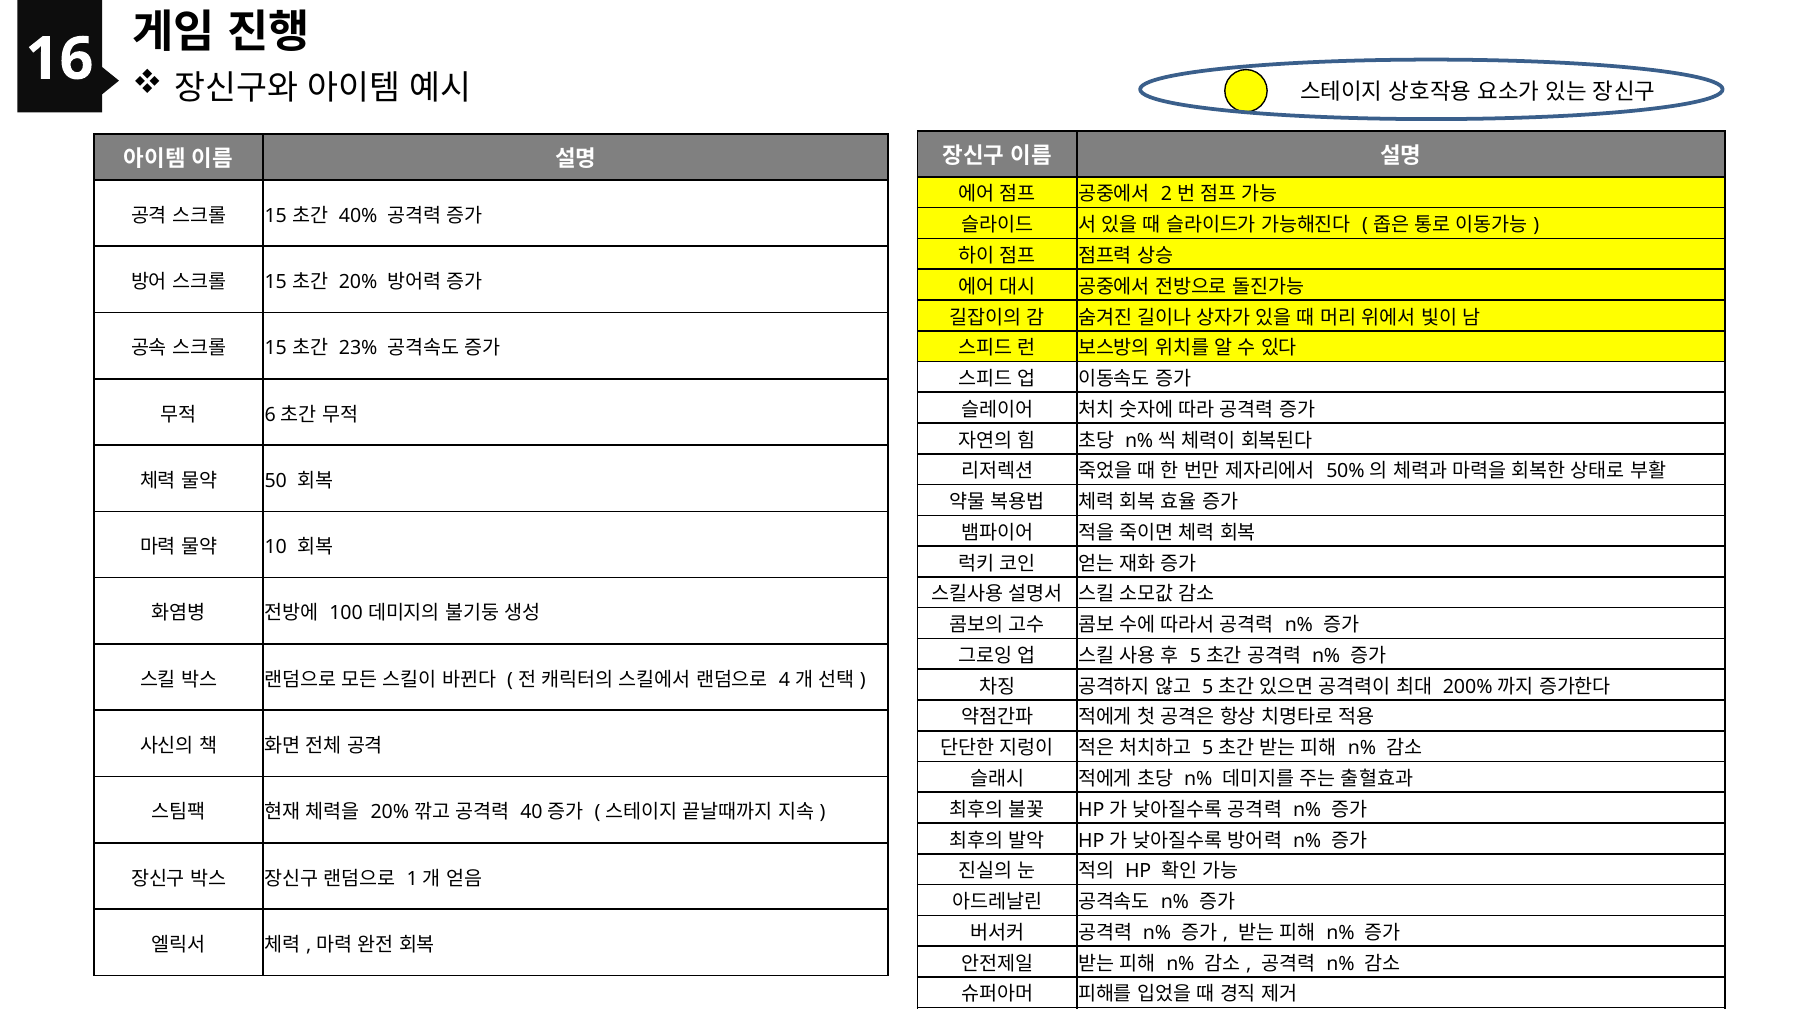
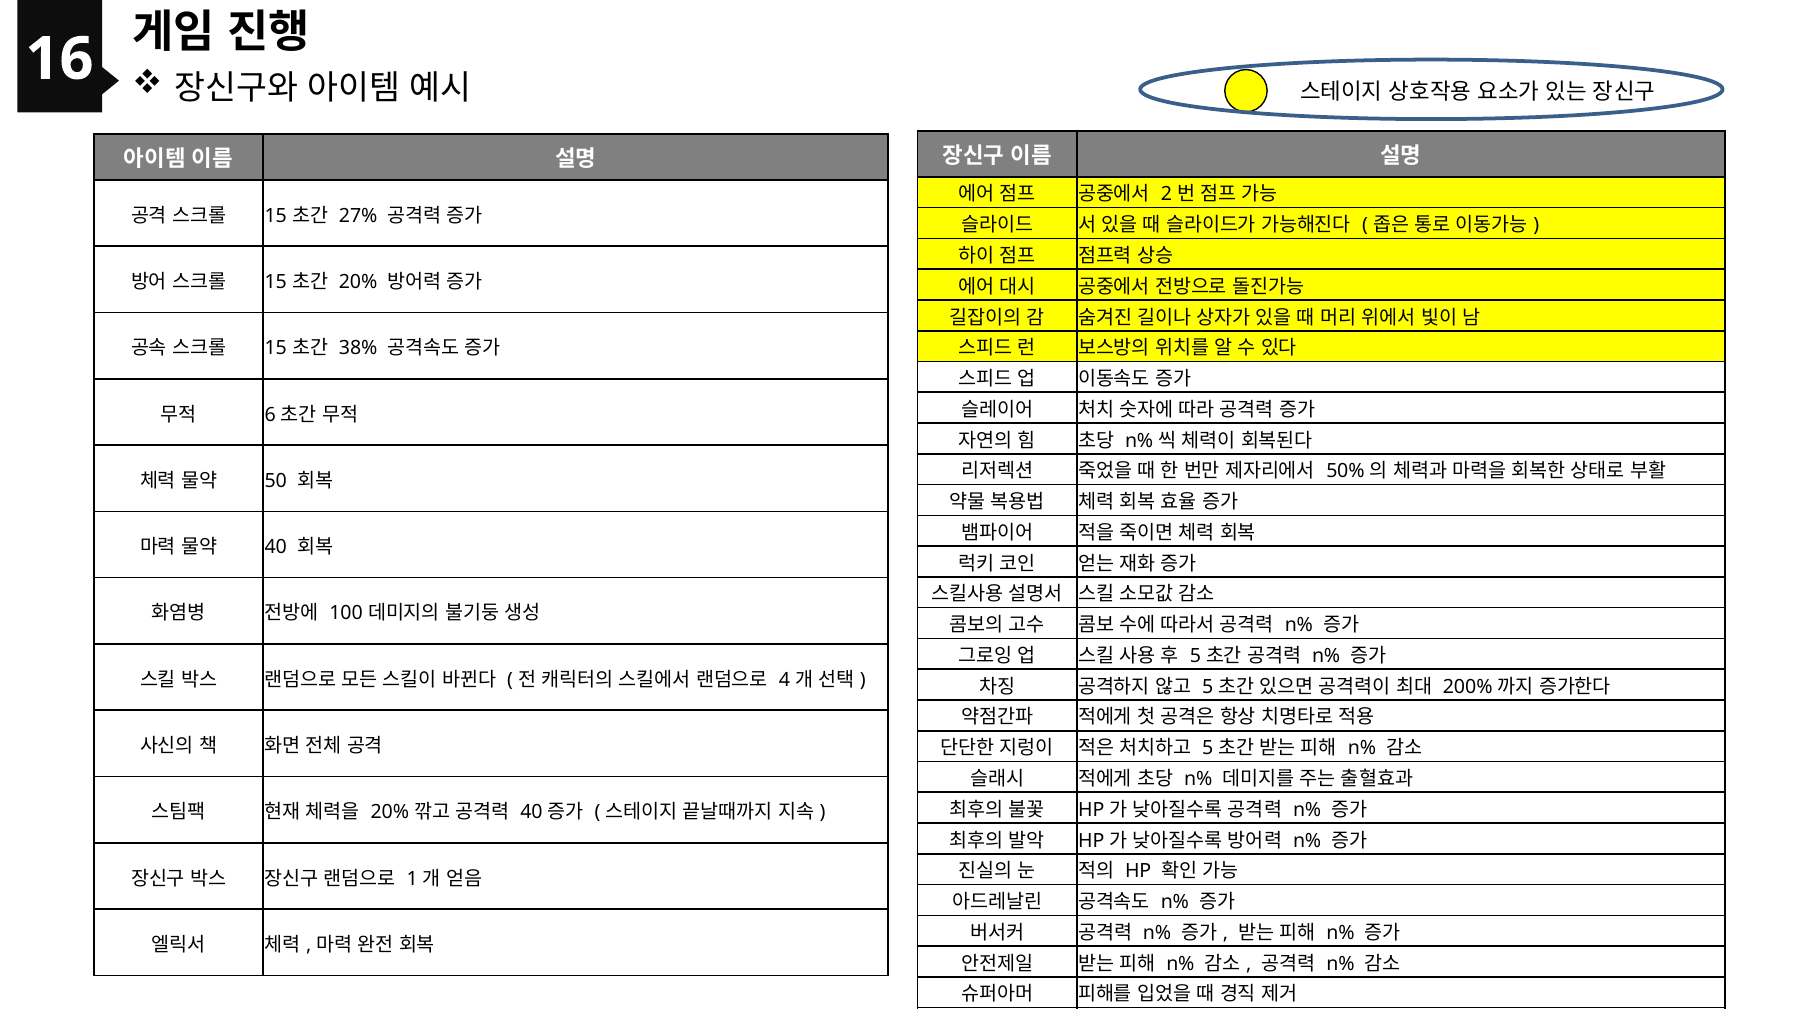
40%: 40% -> 27%
23%: 23% -> 38%
10 at (276, 547): 10 -> 40
